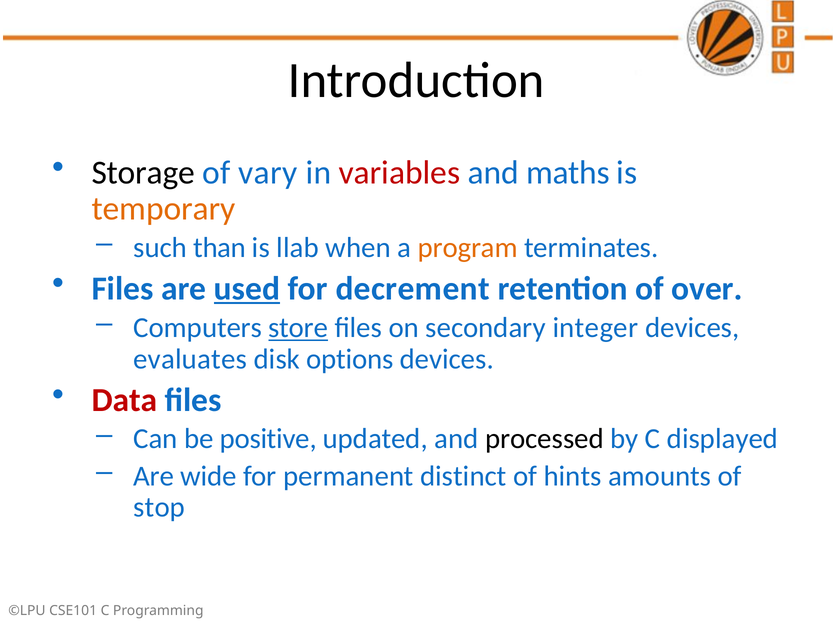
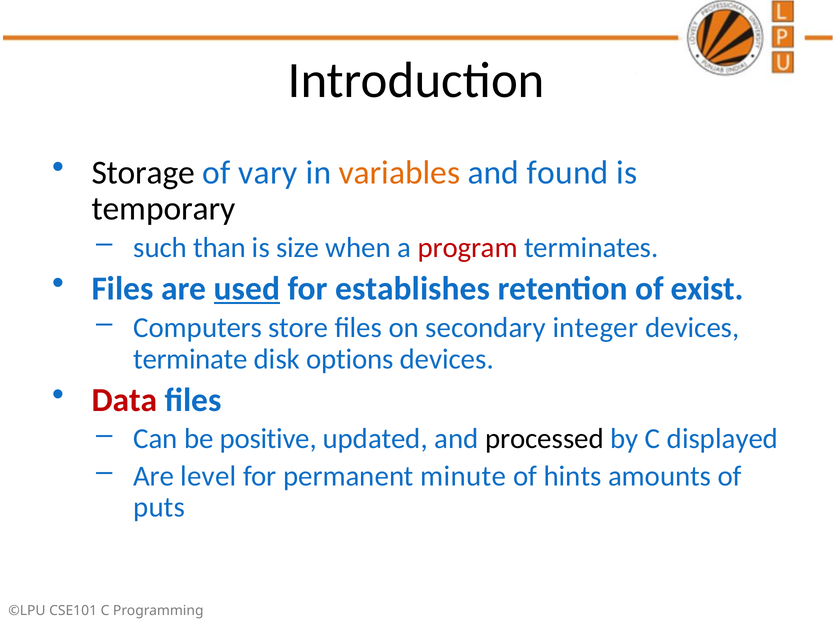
variables colour: red -> orange
maths: maths -> found
temporary colour: orange -> black
llab: llab -> size
program colour: orange -> red
decrement: decrement -> establishes
over: over -> exist
store underline: present -> none
evaluates: evaluates -> terminate
wide: wide -> level
distinct: distinct -> minute
stop: stop -> puts
